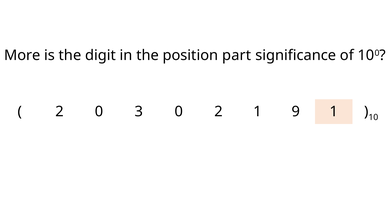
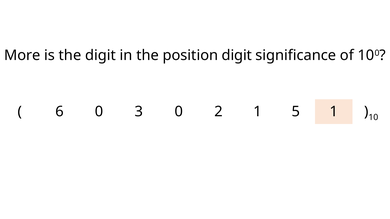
position part: part -> digit
2 at (59, 112): 2 -> 6
9: 9 -> 5
